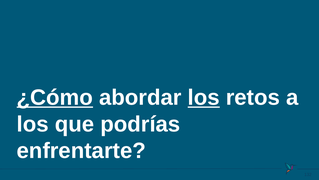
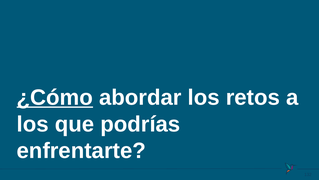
los at (204, 97) underline: present -> none
